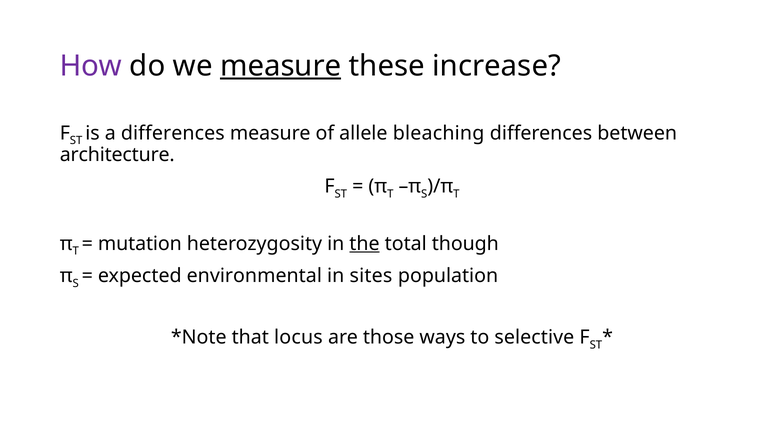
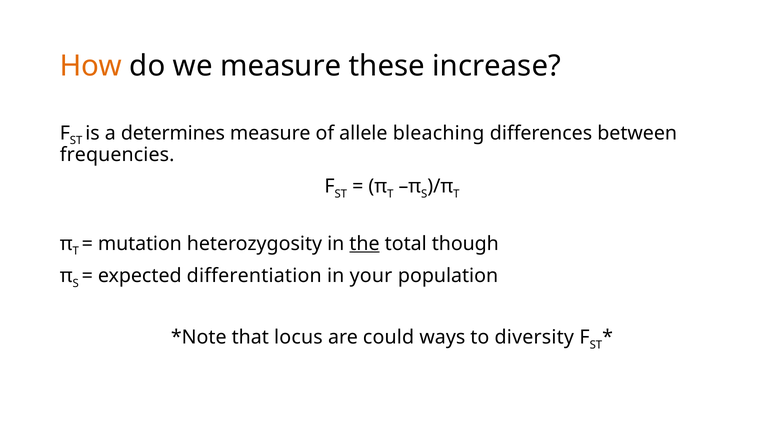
How colour: purple -> orange
measure at (281, 66) underline: present -> none
a differences: differences -> determines
architecture: architecture -> frequencies
environmental: environmental -> differentiation
sites: sites -> your
those: those -> could
selective: selective -> diversity
